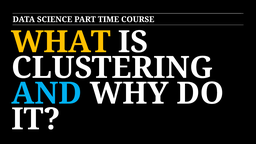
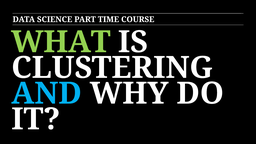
WHAT colour: yellow -> light green
